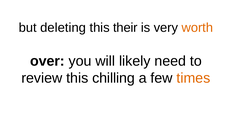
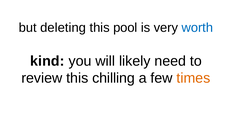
their: their -> pool
worth colour: orange -> blue
over: over -> kind
